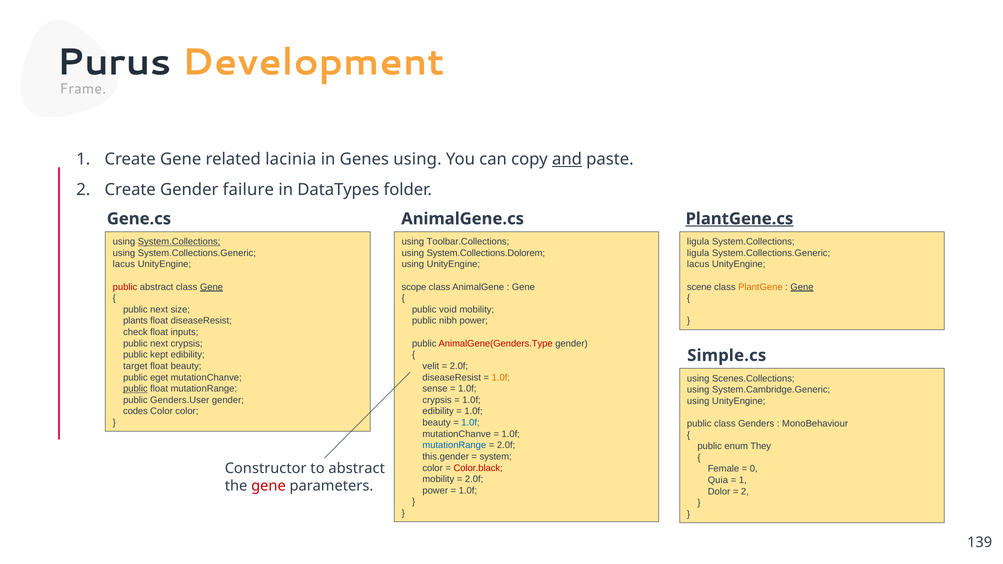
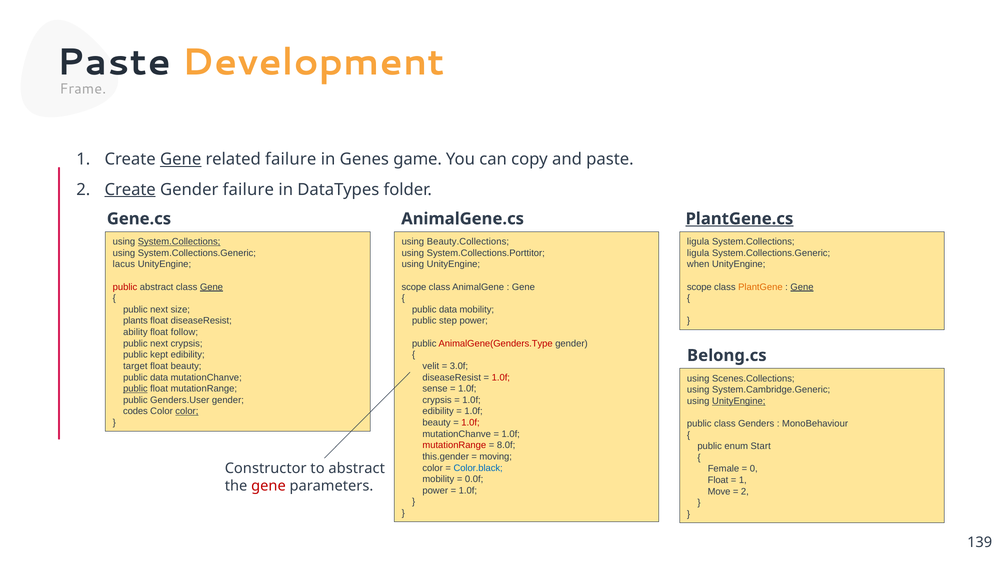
Purus at (114, 62): Purus -> Paste
Gene at (181, 160) underline: none -> present
related lacinia: lacinia -> failure
Genes using: using -> game
and underline: present -> none
Create at (130, 190) underline: none -> present
Toolbar.Collections: Toolbar.Collections -> Beauty.Collections
System.Collections.Dolorem: System.Collections.Dolorem -> System.Collections.Porttitor
lacus at (698, 264): lacus -> when
scene at (699, 287): scene -> scope
void at (448, 310): void -> data
nibh: nibh -> step
check: check -> ability
inputs: inputs -> follow
Simple.cs: Simple.cs -> Belong.cs
2.0f at (459, 366): 2.0f -> 3.0f
eget at (159, 378): eget -> data
1.0f at (501, 378) colour: orange -> red
UnityEngine at (739, 401) underline: none -> present
color at (187, 411) underline: none -> present
1.0f at (470, 423) colour: blue -> red
mutationRange at (454, 445) colour: blue -> red
2.0f at (506, 445): 2.0f -> 8.0f
They: They -> Start
system: system -> moving
Color.black colour: red -> blue
2.0f at (474, 479): 2.0f -> 0.0f
Quia at (718, 480): Quia -> Float
Dolor: Dolor -> Move
